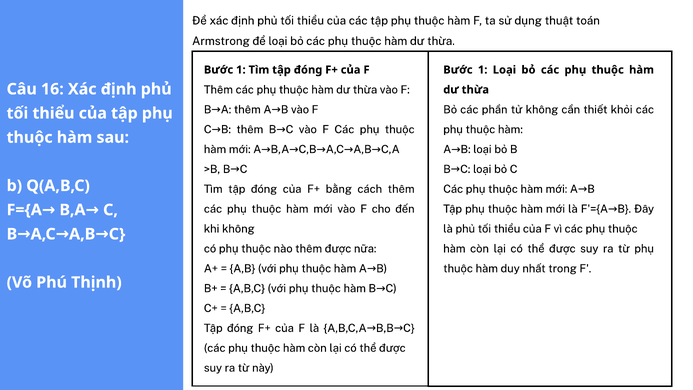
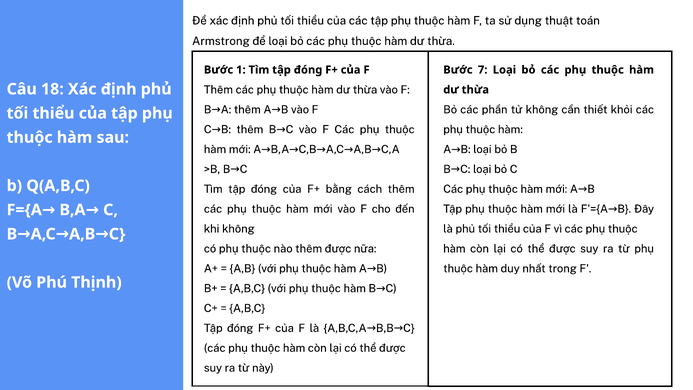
1 at (483, 70): 1 -> 7
16: 16 -> 18
